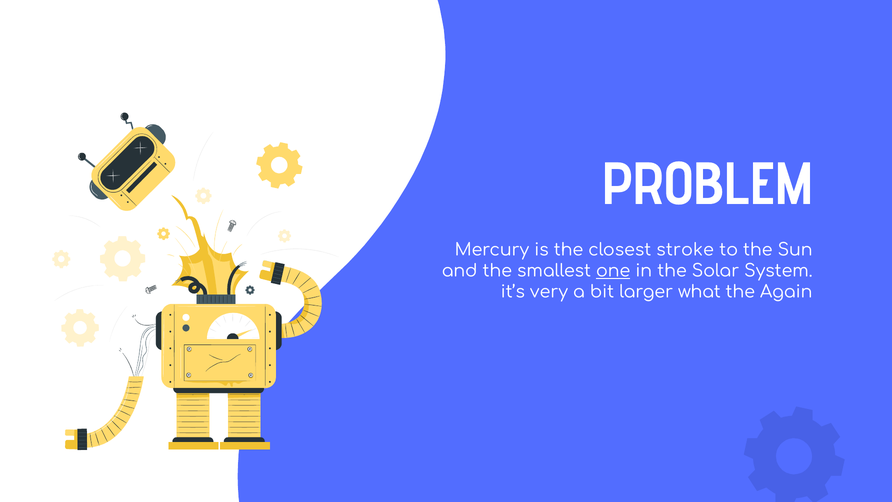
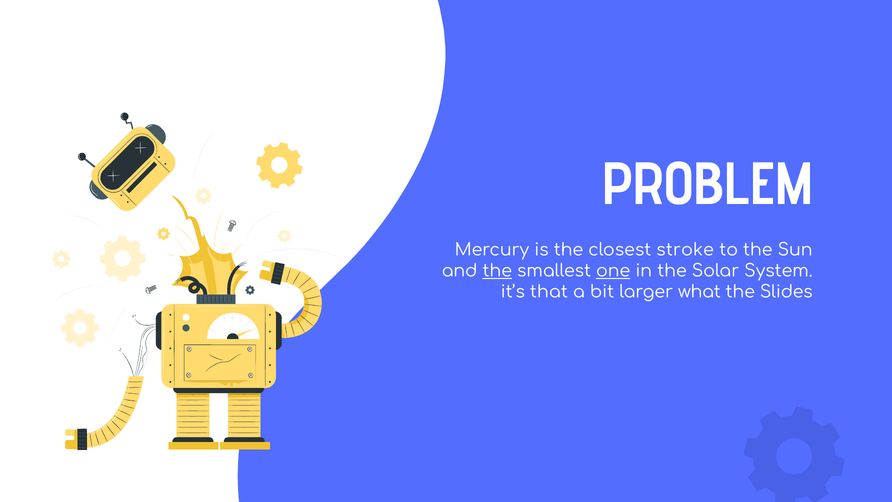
the at (497, 271) underline: none -> present
very: very -> that
Again: Again -> Slides
